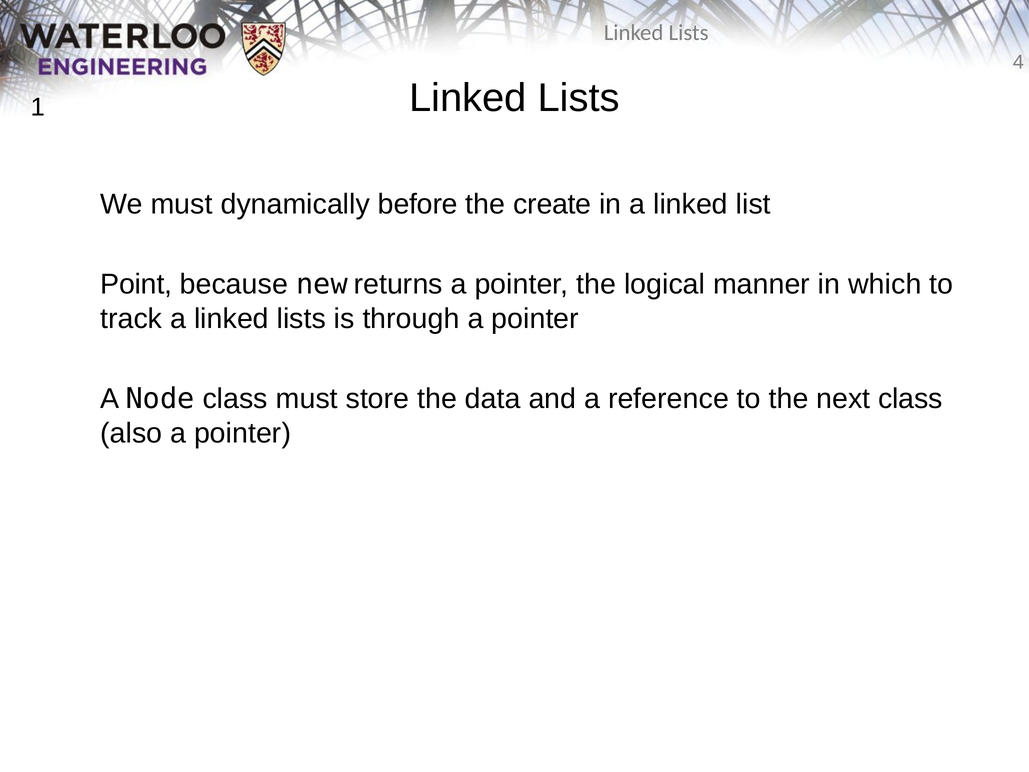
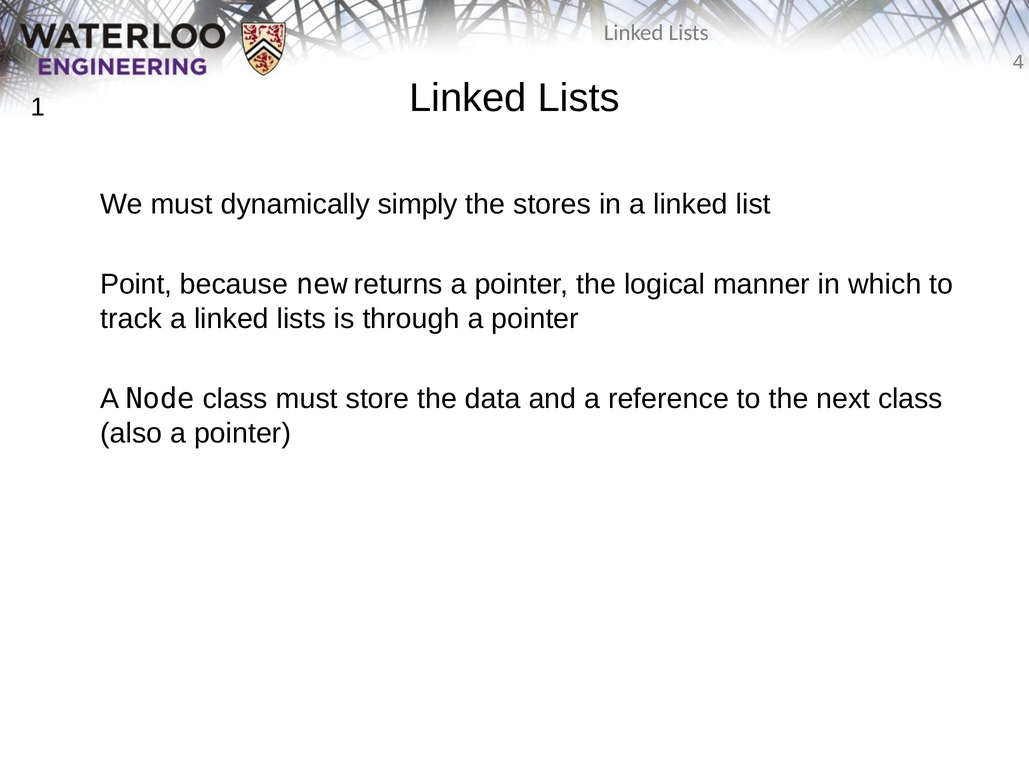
before: before -> simply
create: create -> stores
